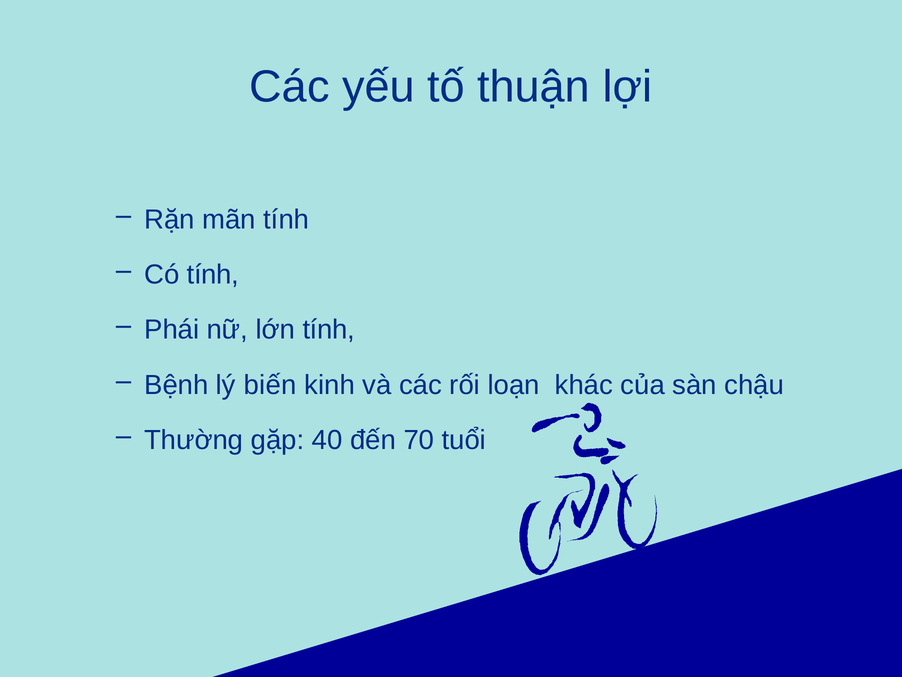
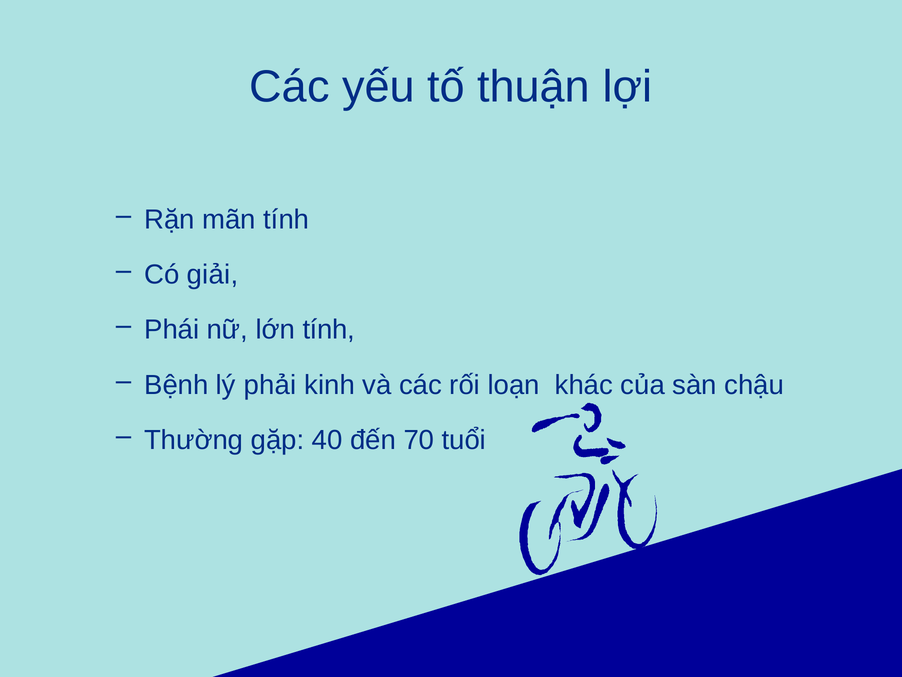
Có tính: tính -> giải
biến: biến -> phải
